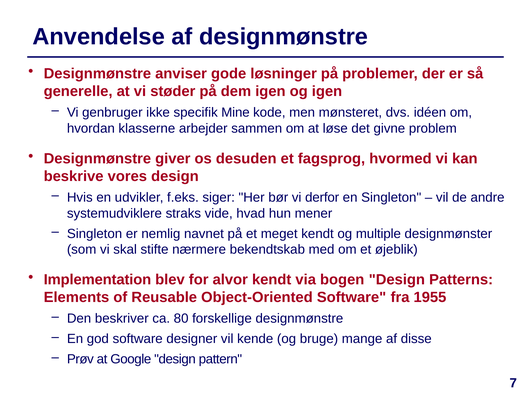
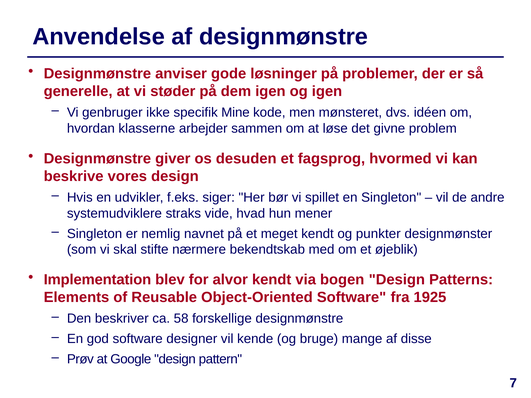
derfor: derfor -> spillet
multiple: multiple -> punkter
1955: 1955 -> 1925
80: 80 -> 58
